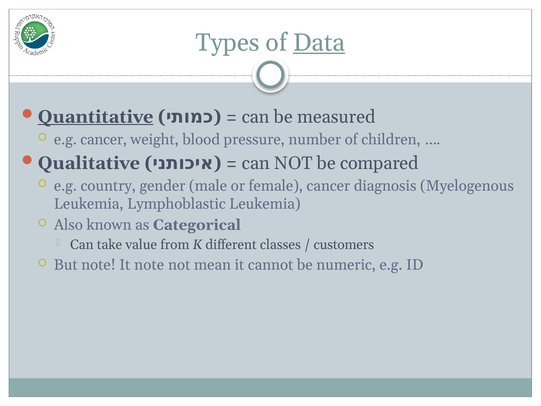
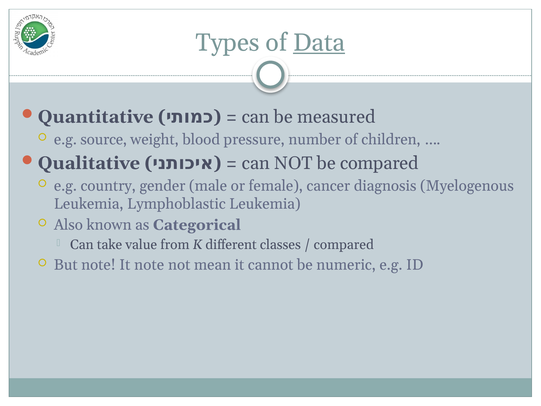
Quantitative underline: present -> none
e.g cancer: cancer -> source
customers at (344, 245): customers -> compared
